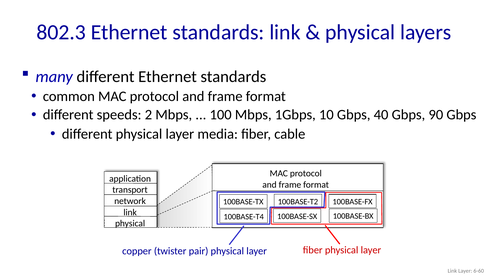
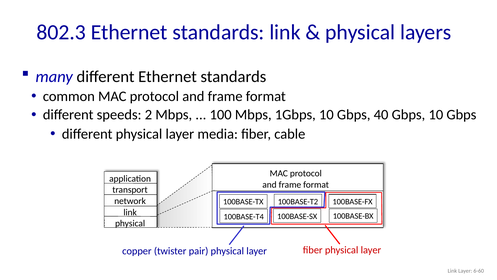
Gbps 90: 90 -> 10
